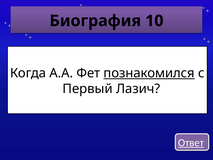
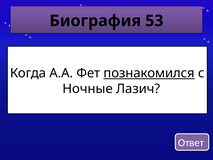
10: 10 -> 53
Первый: Первый -> Ночные
Ответ underline: present -> none
